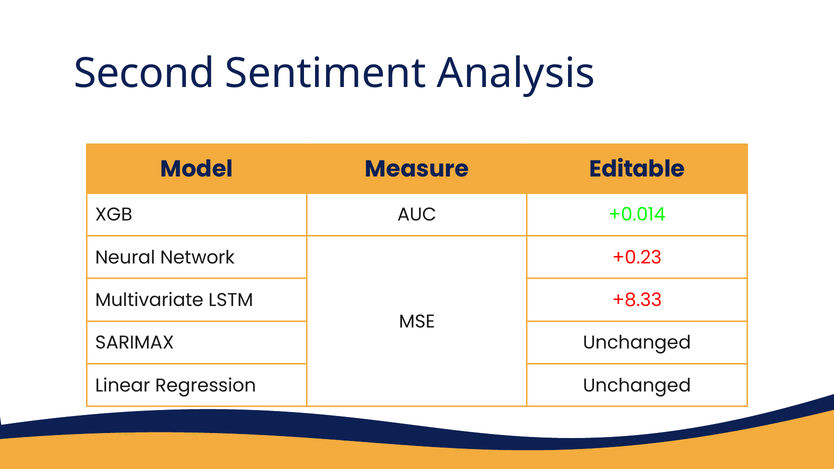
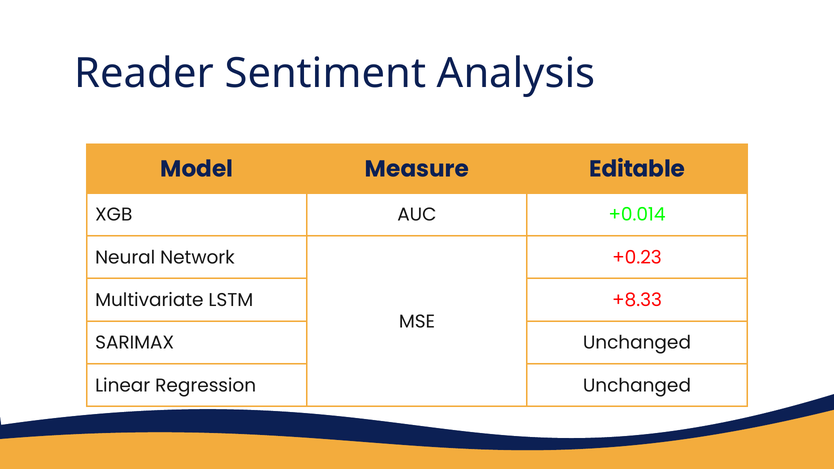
Second: Second -> Reader
